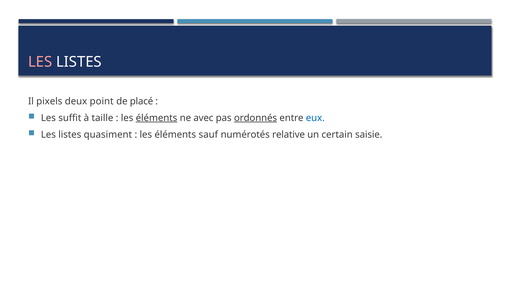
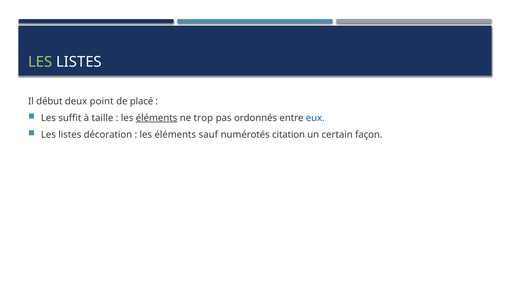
LES at (40, 62) colour: pink -> light green
pixels: pixels -> début
avec: avec -> trop
ordonnés underline: present -> none
quasiment: quasiment -> décoration
relative: relative -> citation
saisie: saisie -> façon
